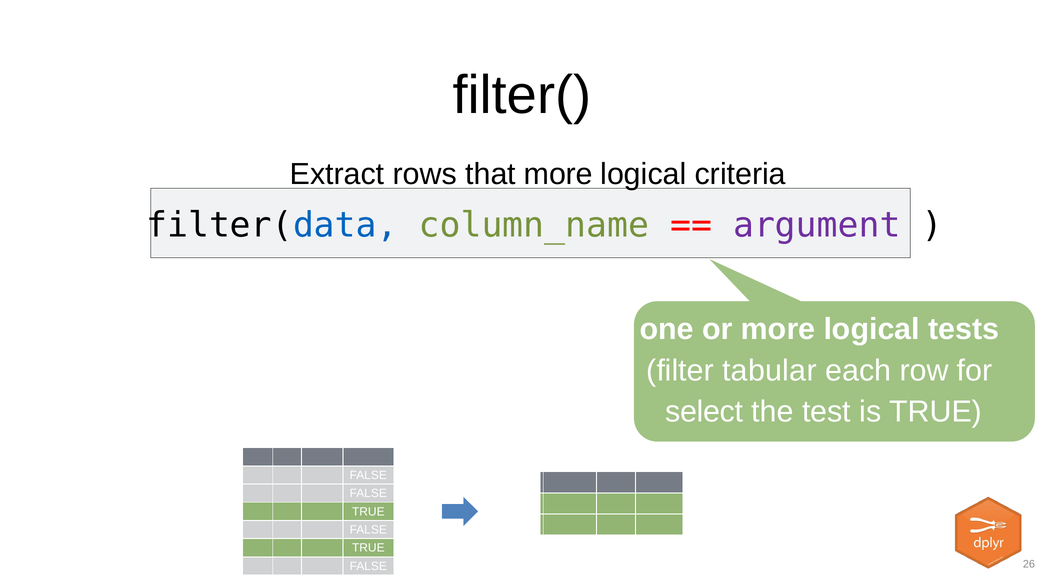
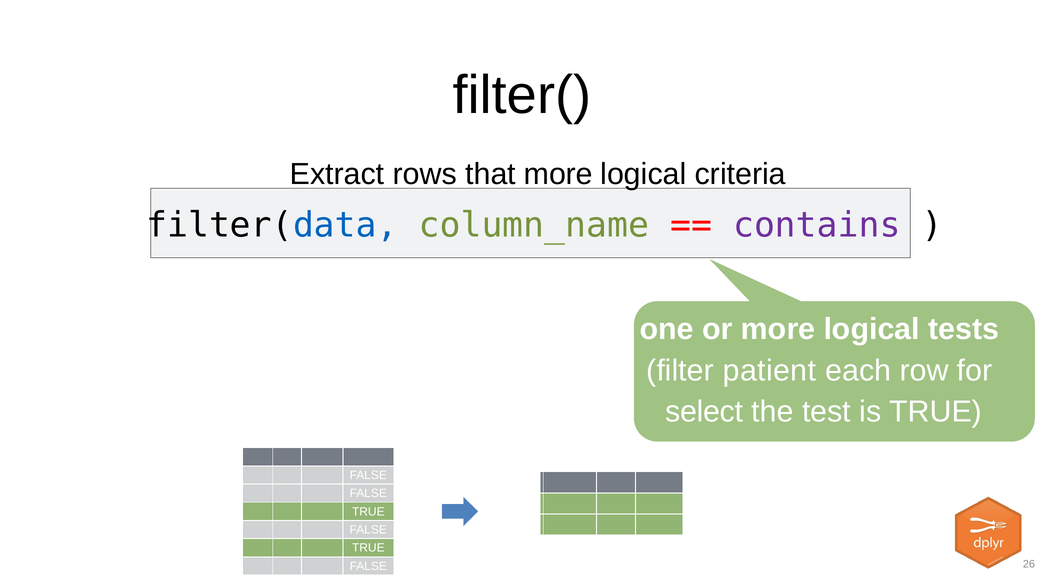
argument: argument -> contains
tabular: tabular -> patient
